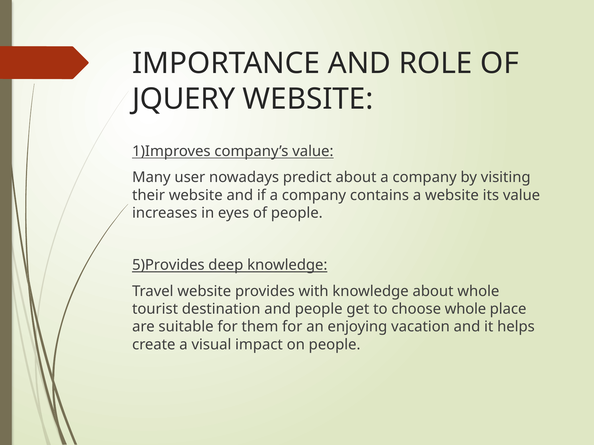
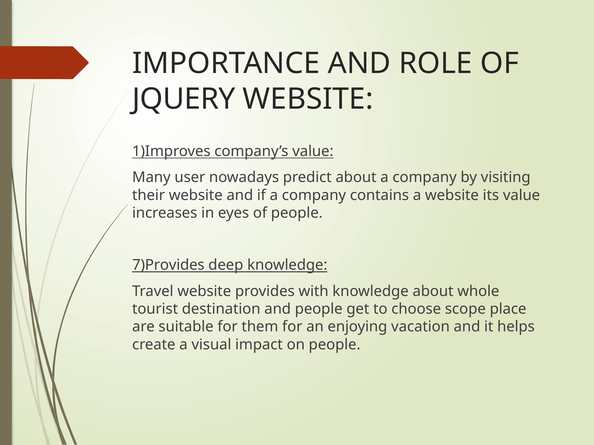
5)Provides: 5)Provides -> 7)Provides
choose whole: whole -> scope
